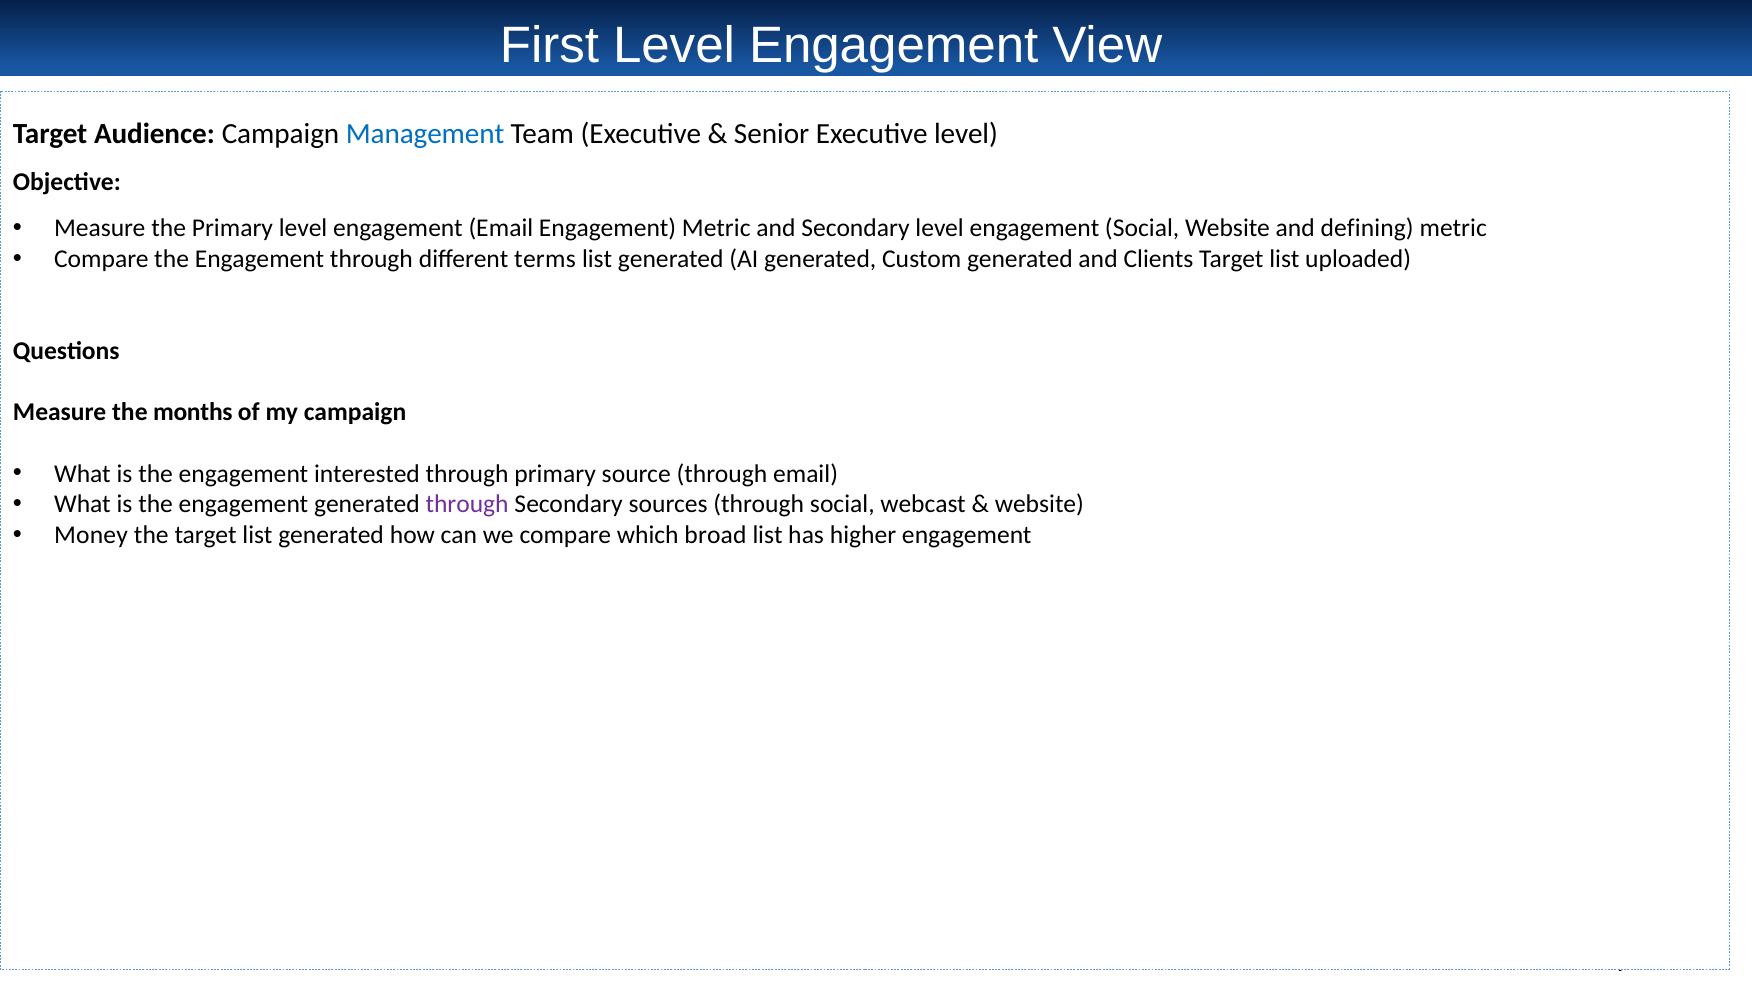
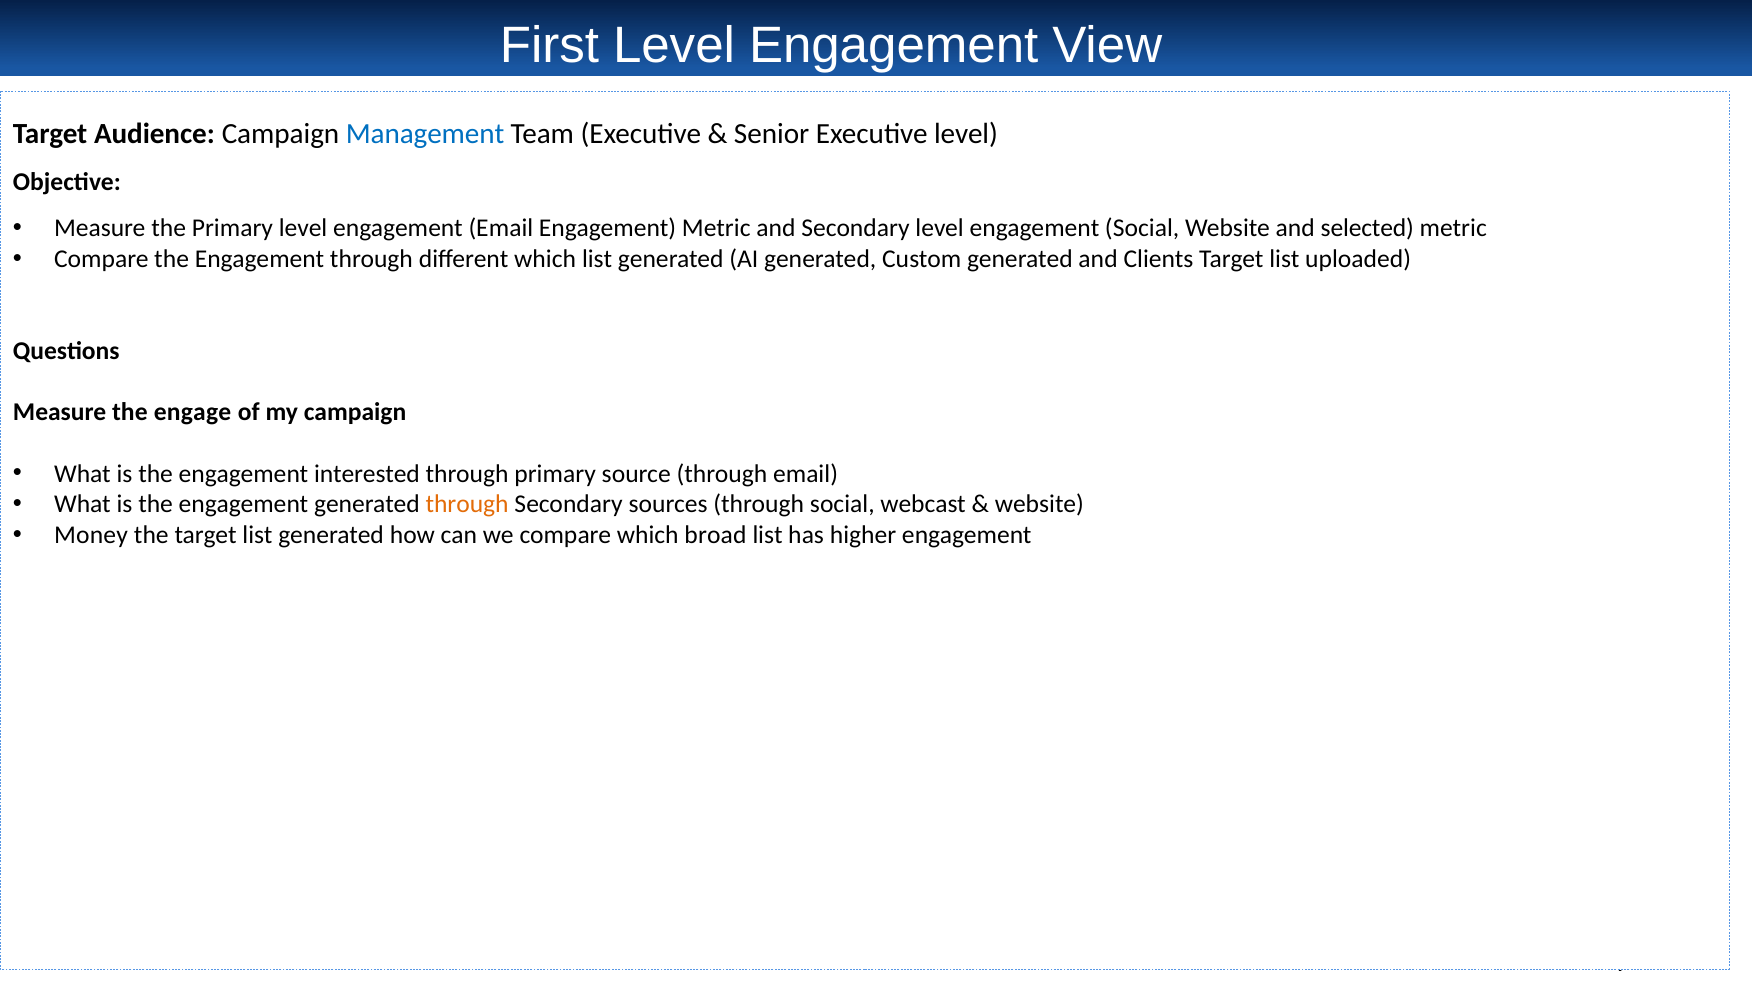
defining: defining -> selected
different terms: terms -> which
months: months -> engage
through at (467, 504) colour: purple -> orange
